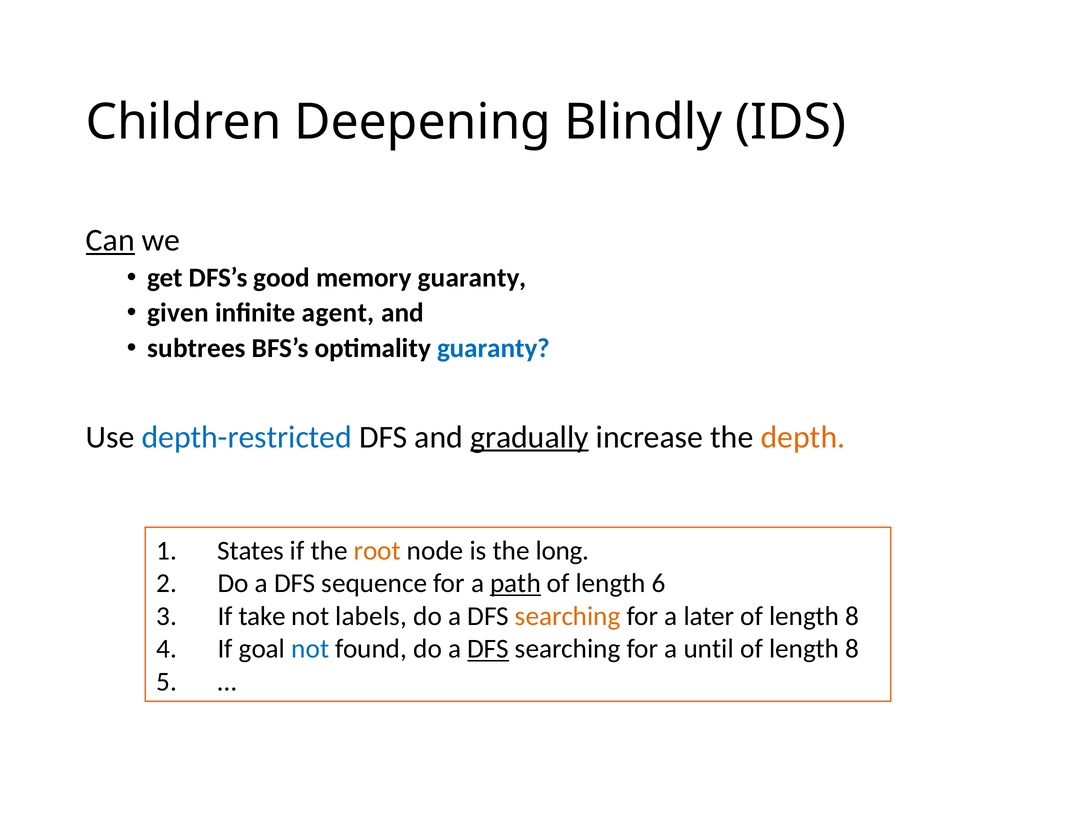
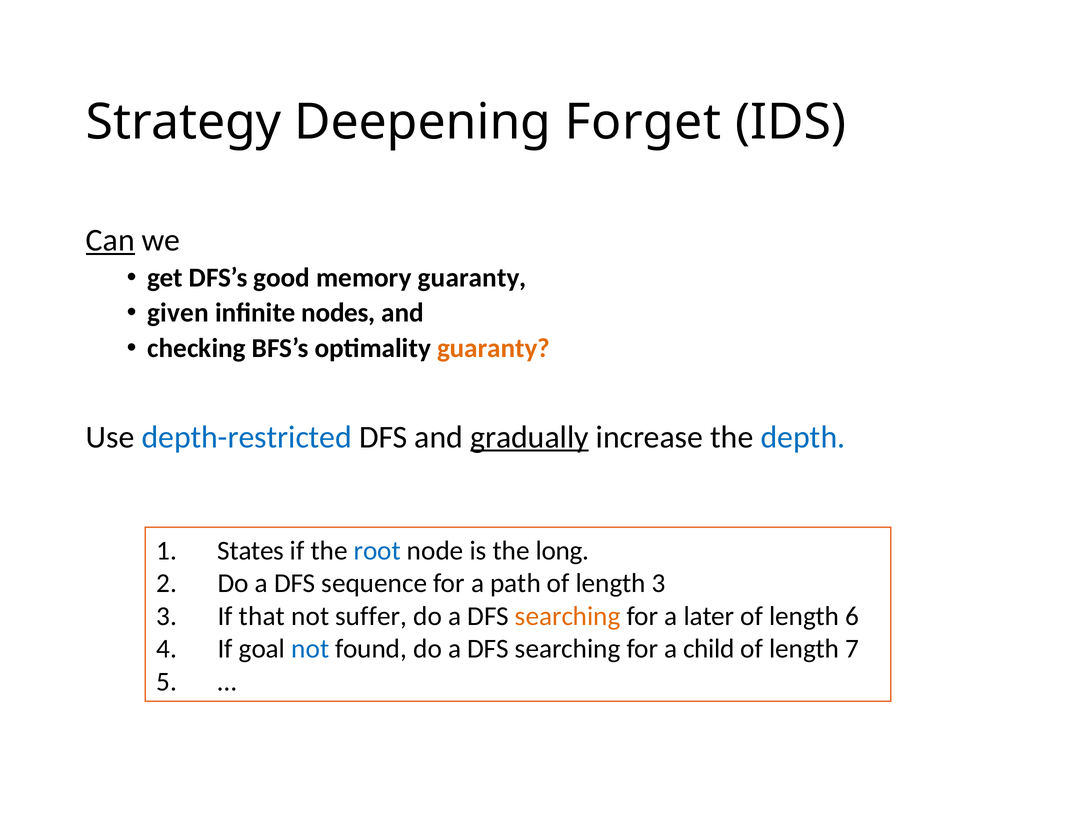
Children: Children -> Strategy
Blindly: Blindly -> Forget
agent: agent -> nodes
subtrees: subtrees -> checking
guaranty at (494, 348) colour: blue -> orange
depth colour: orange -> blue
root colour: orange -> blue
path underline: present -> none
length 6: 6 -> 3
take: take -> that
labels: labels -> suffer
8 at (852, 616): 8 -> 6
DFS at (488, 649) underline: present -> none
until: until -> child
8 at (852, 649): 8 -> 7
